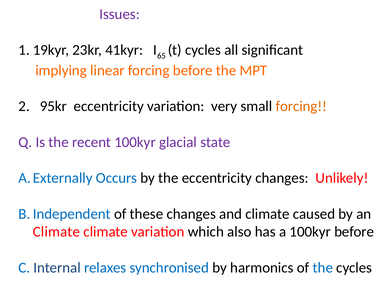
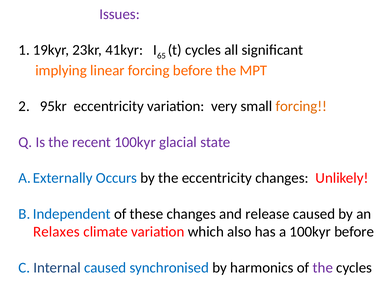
and climate: climate -> release
Climate at (56, 232): Climate -> Relaxes
Internal relaxes: relaxes -> caused
the at (323, 268) colour: blue -> purple
